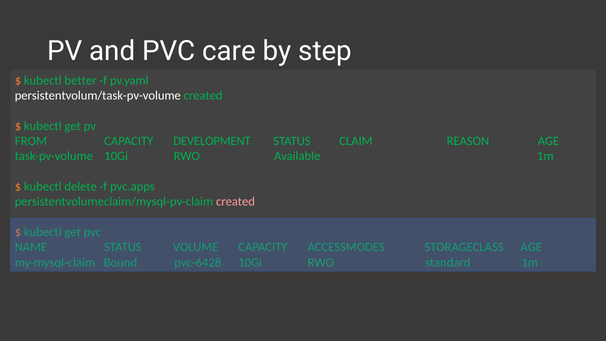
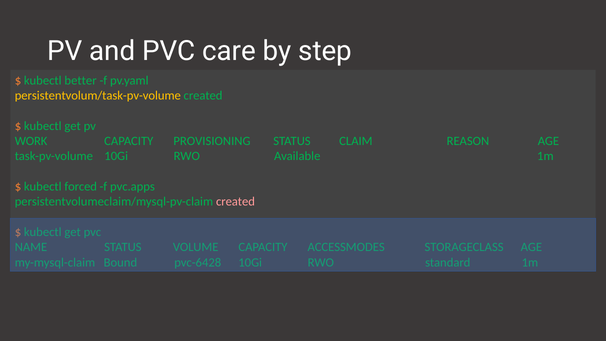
persistentvolum/task-pv-volume colour: white -> yellow
FROM: FROM -> WORK
DEVELOPMENT: DEVELOPMENT -> PROVISIONING
delete: delete -> forced
